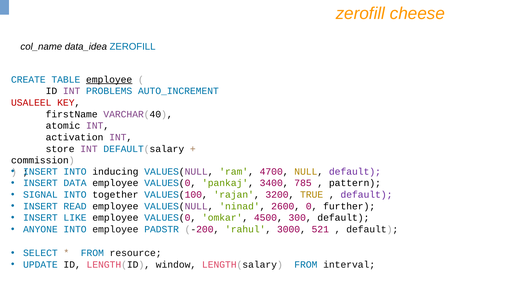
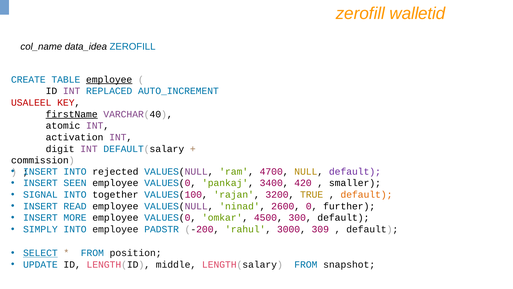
cheese: cheese -> walletid
PROBLEMS: PROBLEMS -> REPLACED
firstName underline: none -> present
store: store -> digit
inducing: inducing -> rejected
DATA: DATA -> SEEN
785: 785 -> 420
pattern: pattern -> smaller
default at (366, 194) colour: purple -> orange
LIKE: LIKE -> MORE
ANYONE: ANYONE -> SIMPLY
521: 521 -> 309
SELECT underline: none -> present
resource: resource -> position
window: window -> middle
interval: interval -> snapshot
